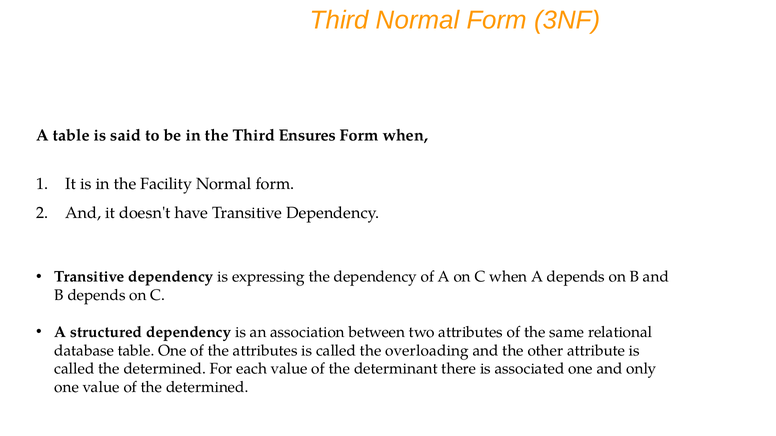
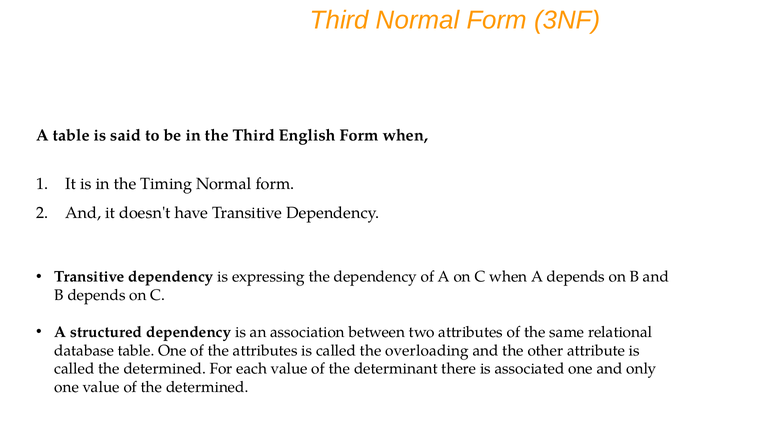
Ensures: Ensures -> English
Facility: Facility -> Timing
